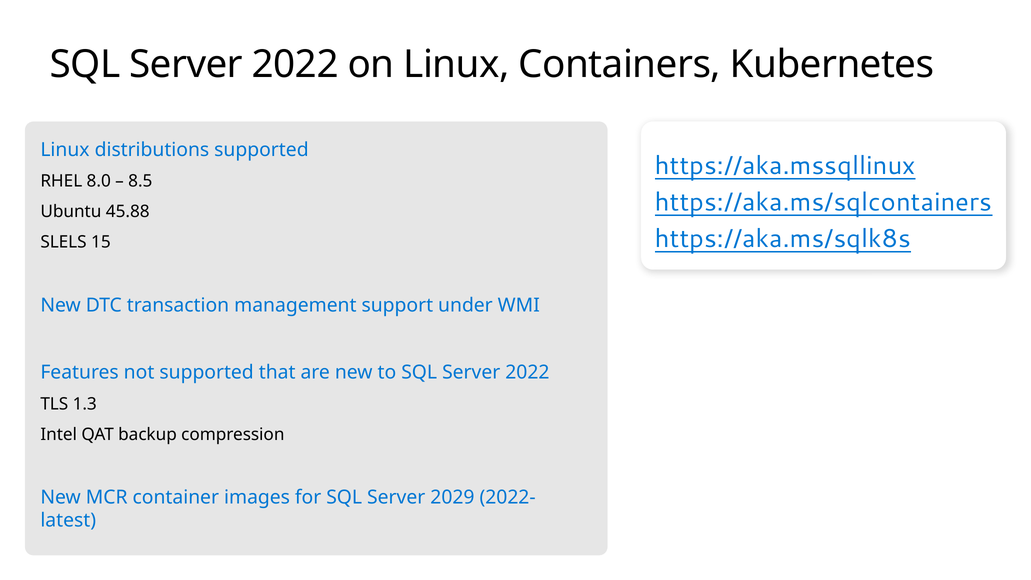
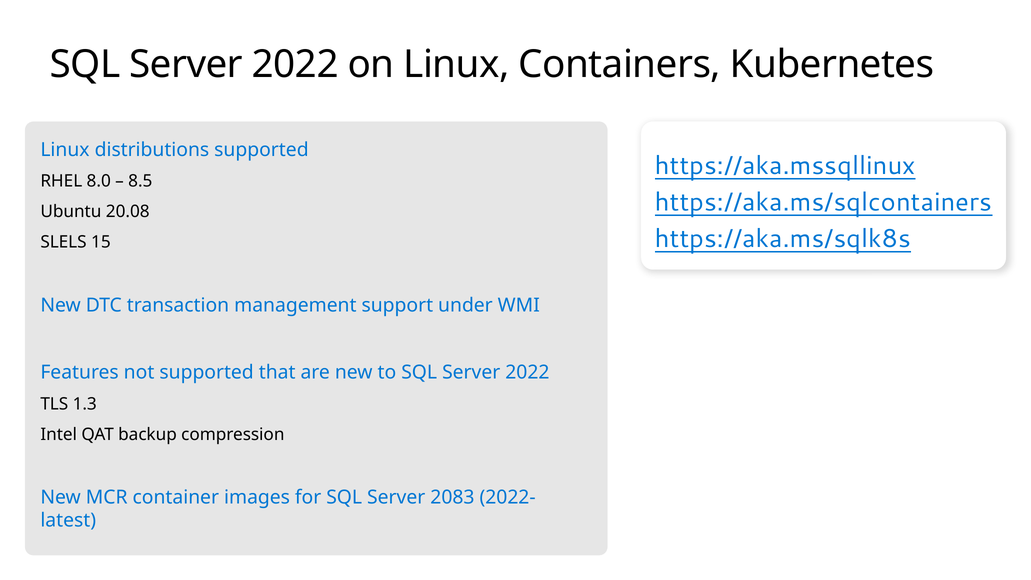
45.88: 45.88 -> 20.08
2029: 2029 -> 2083
